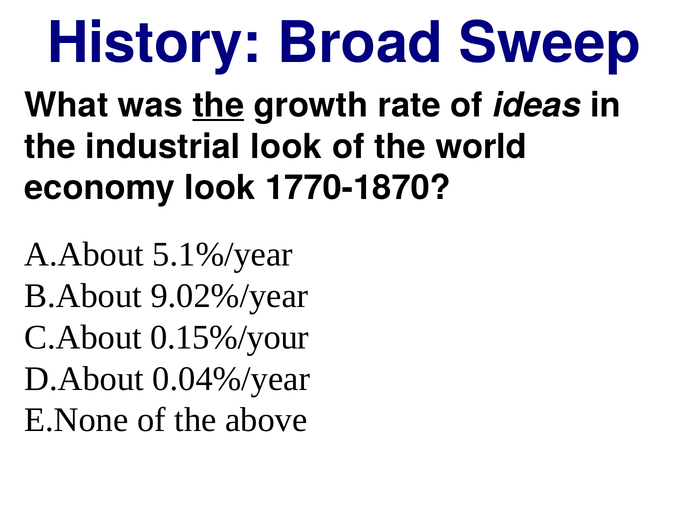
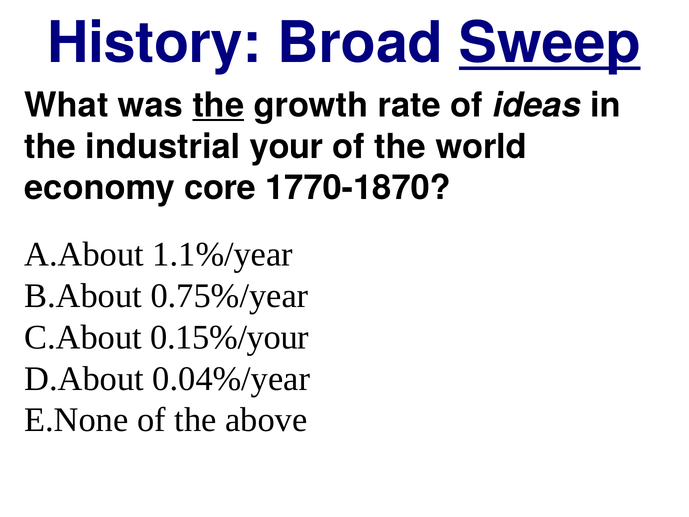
Sweep underline: none -> present
industrial look: look -> your
economy look: look -> core
5.1%/year: 5.1%/year -> 1.1%/year
9.02%/year: 9.02%/year -> 0.75%/year
